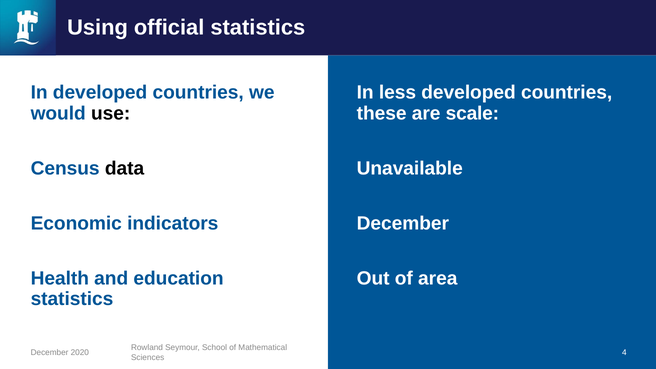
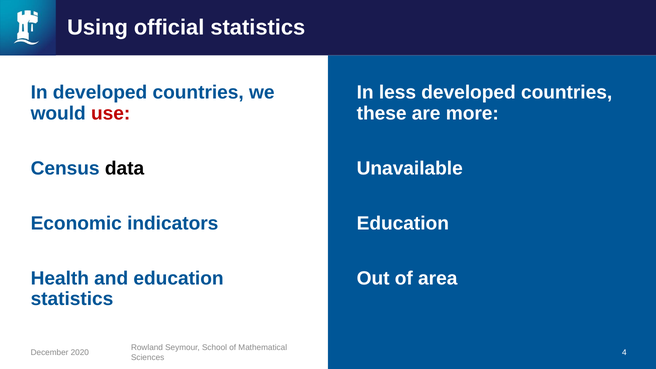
use colour: black -> red
scale: scale -> more
December at (403, 223): December -> Education
